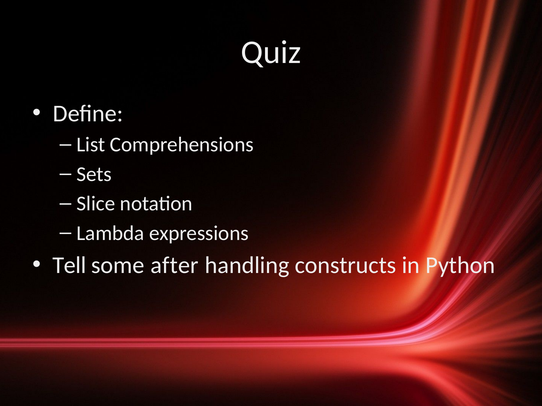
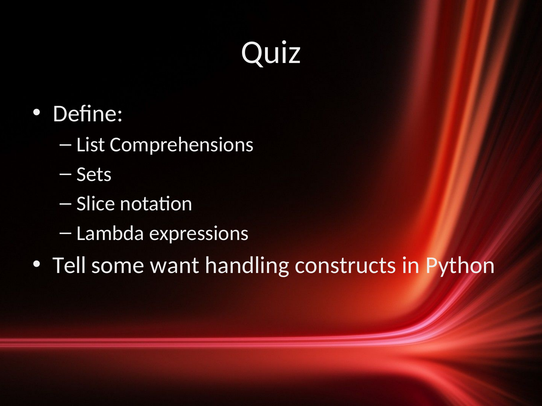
after: after -> want
